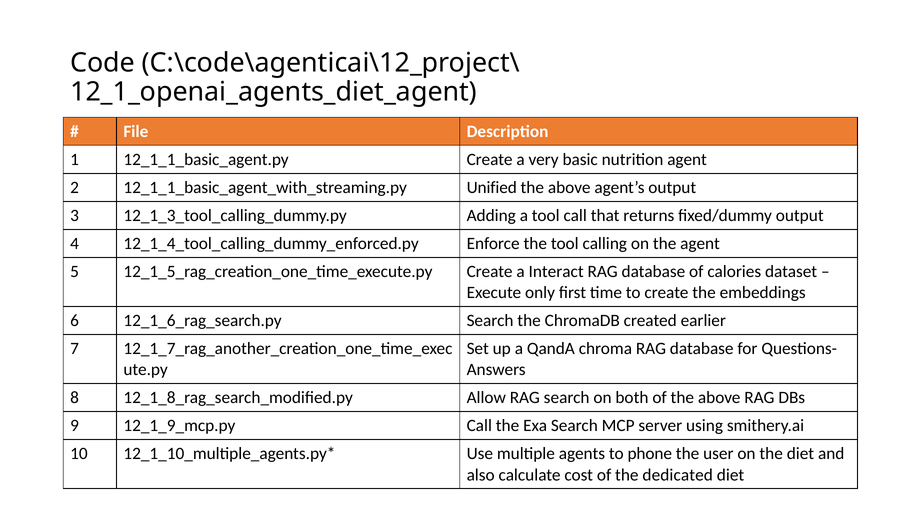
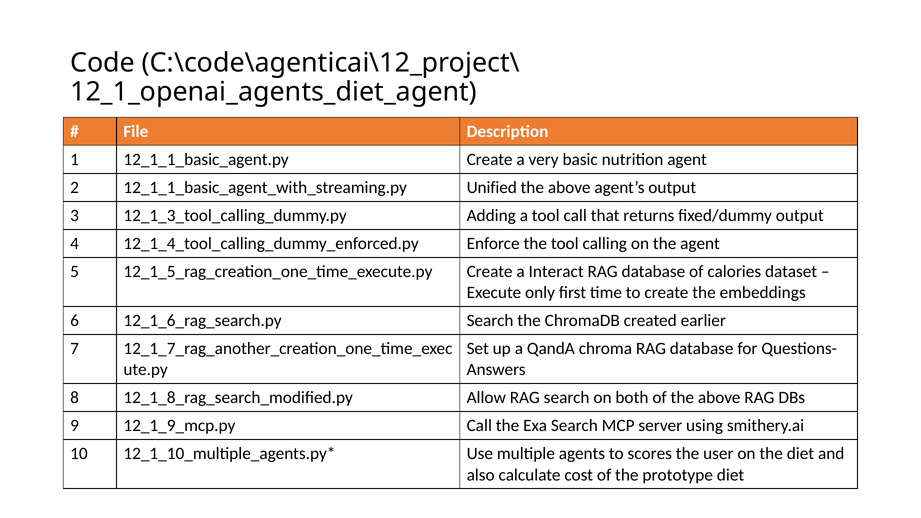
phone: phone -> scores
dedicated: dedicated -> prototype
